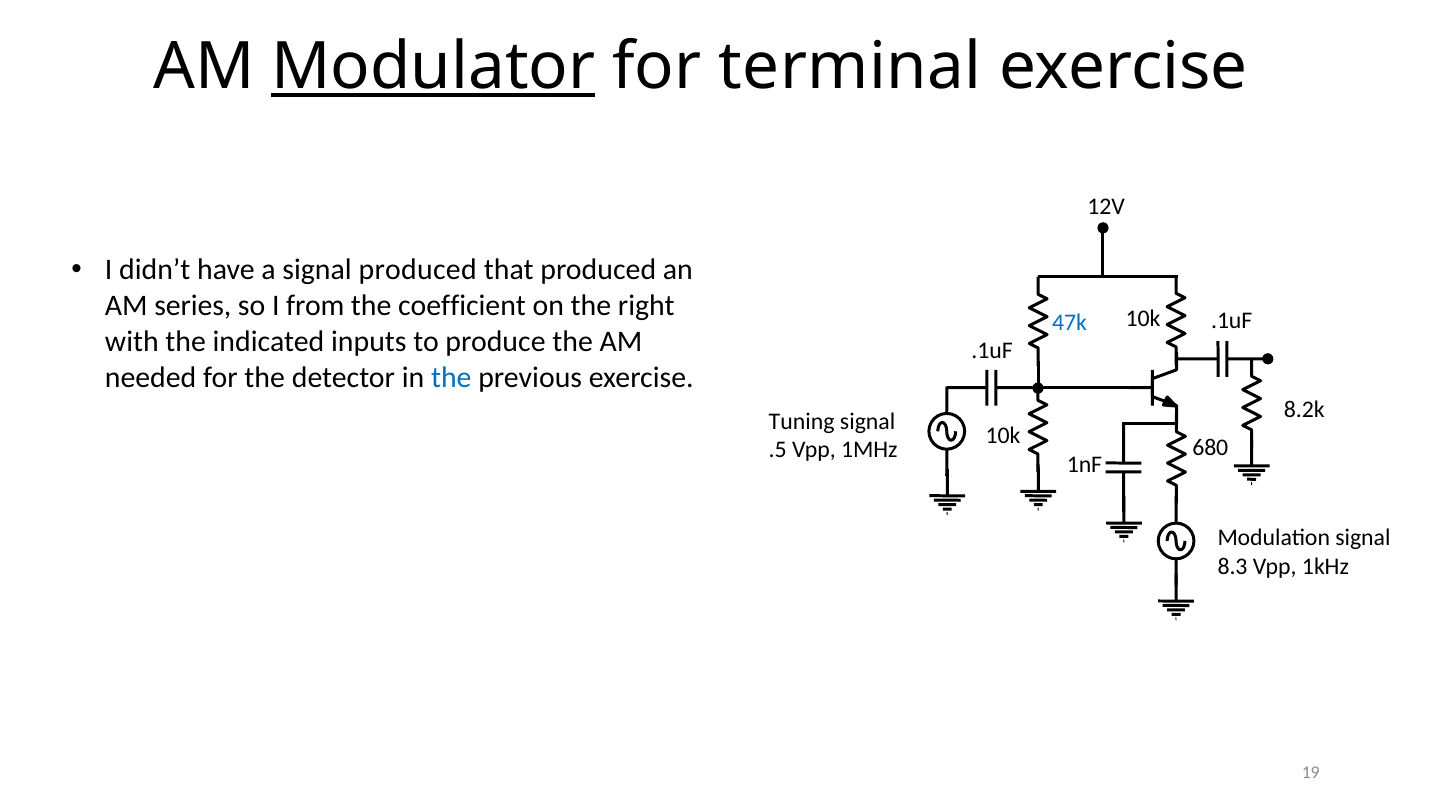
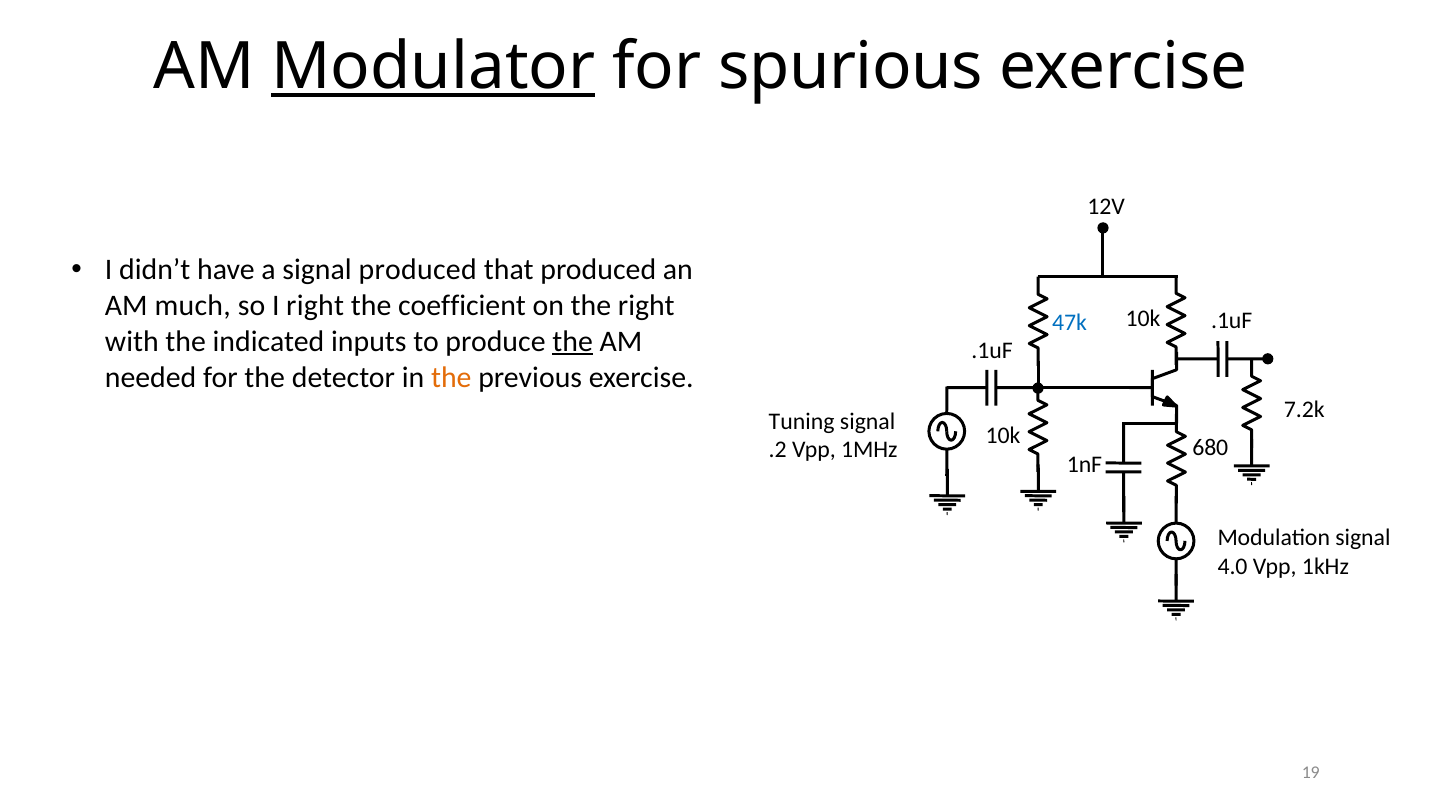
terminal: terminal -> spurious
series: series -> much
I from: from -> right
the at (573, 342) underline: none -> present
the at (451, 377) colour: blue -> orange
8.2k: 8.2k -> 7.2k
.5: .5 -> .2
8.3: 8.3 -> 4.0
